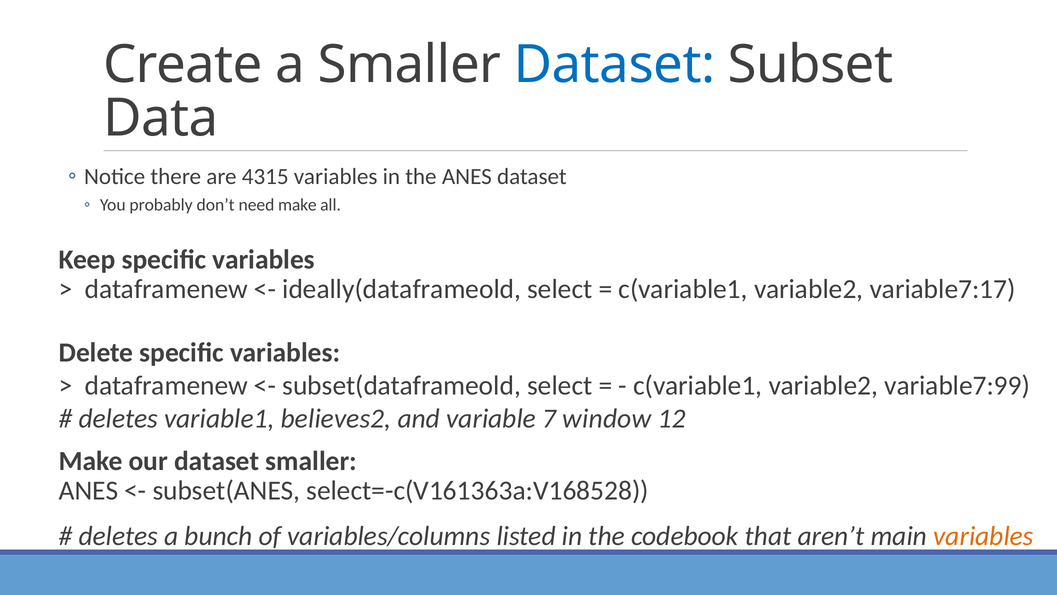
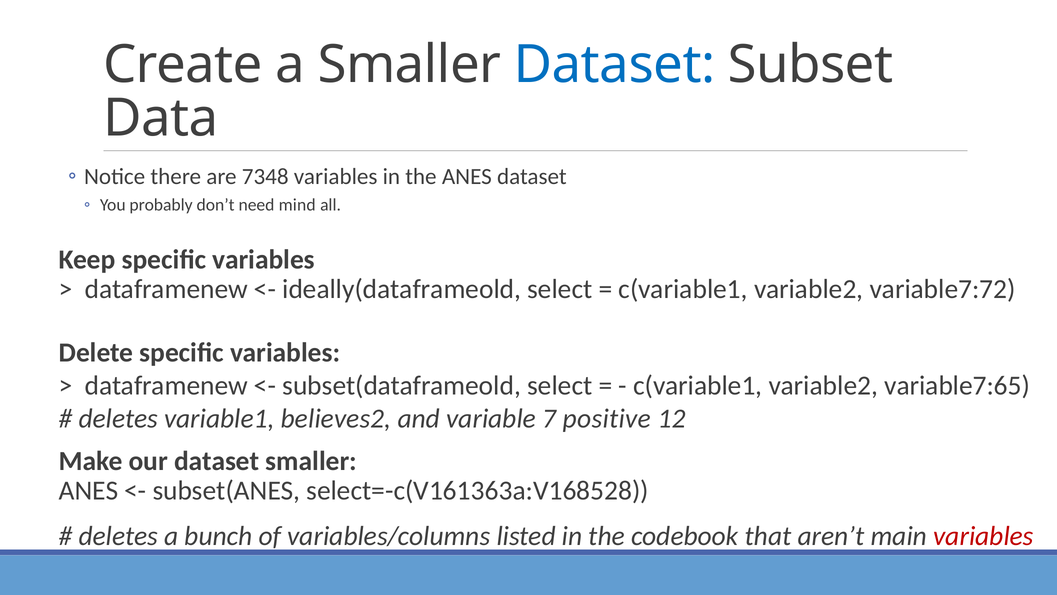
4315: 4315 -> 7348
need make: make -> mind
variable7:17: variable7:17 -> variable7:72
variable7:99: variable7:99 -> variable7:65
window: window -> positive
variables at (983, 536) colour: orange -> red
